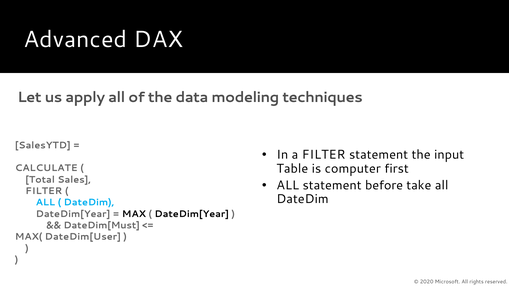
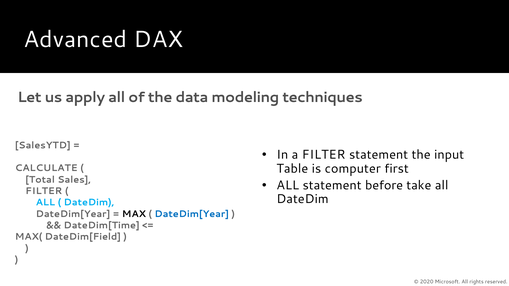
DateDim[Year at (192, 214) colour: black -> blue
DateDim[Must: DateDim[Must -> DateDim[Time
DateDim[User: DateDim[User -> DateDim[Field
